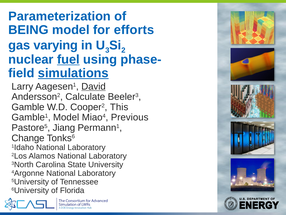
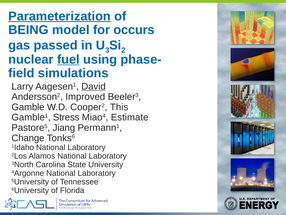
Parameterization underline: none -> present
efforts: efforts -> occurs
varying: varying -> passed
simulations underline: present -> none
Calculate: Calculate -> Improved
Gamble1 Model: Model -> Stress
Previous: Previous -> Estimate
